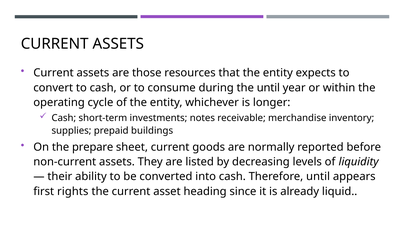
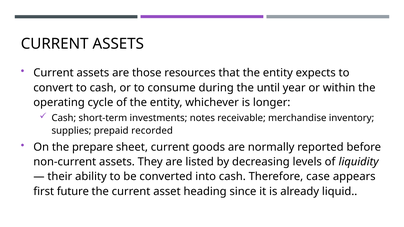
buildings: buildings -> recorded
Therefore until: until -> case
rights: rights -> future
